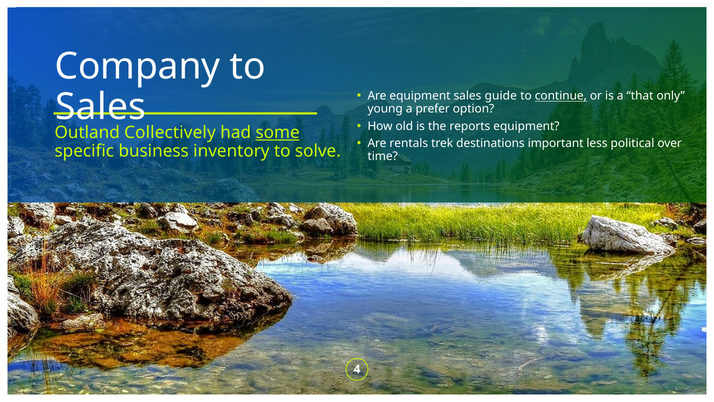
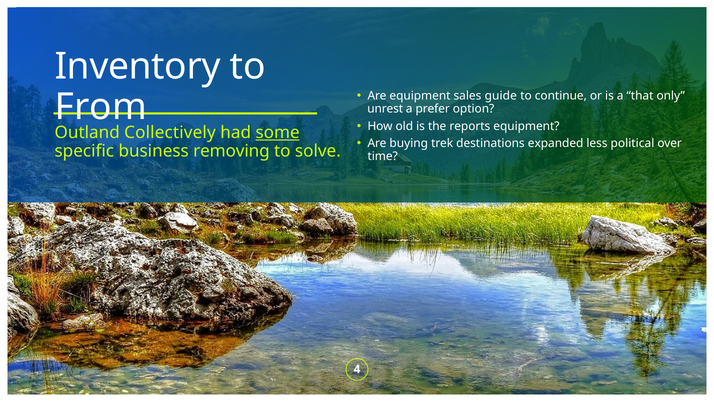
Company: Company -> Inventory
continue underline: present -> none
Sales at (101, 107): Sales -> From
young: young -> unrest
rentals: rentals -> buying
important: important -> expanded
inventory: inventory -> removing
